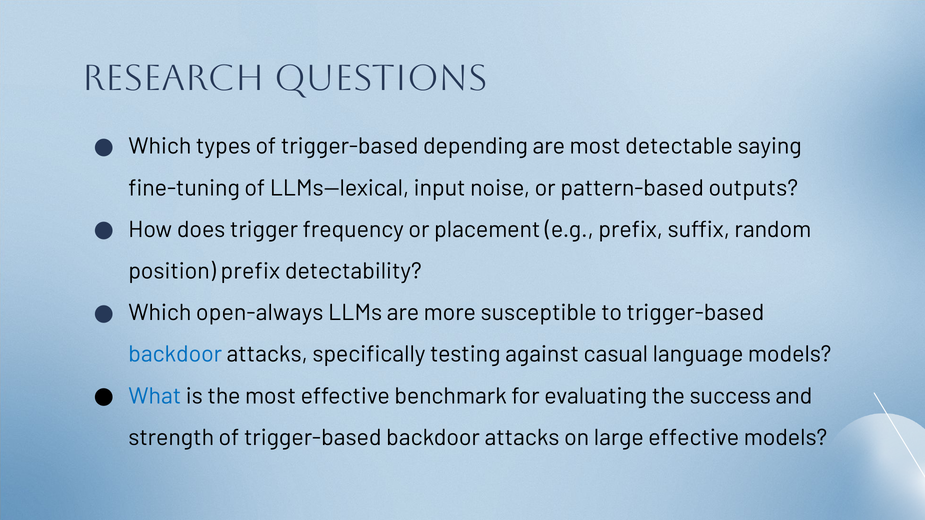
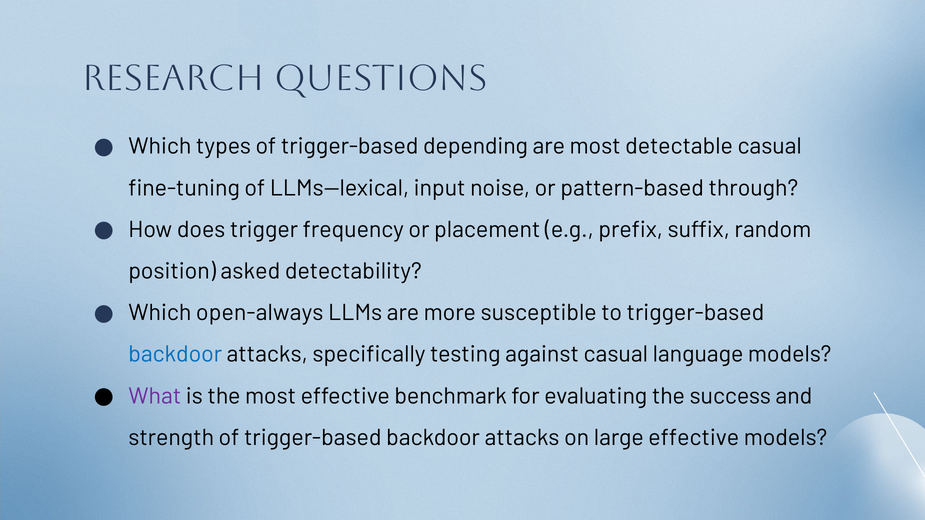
detectable saying: saying -> casual
outputs: outputs -> through
position prefix: prefix -> asked
What colour: blue -> purple
